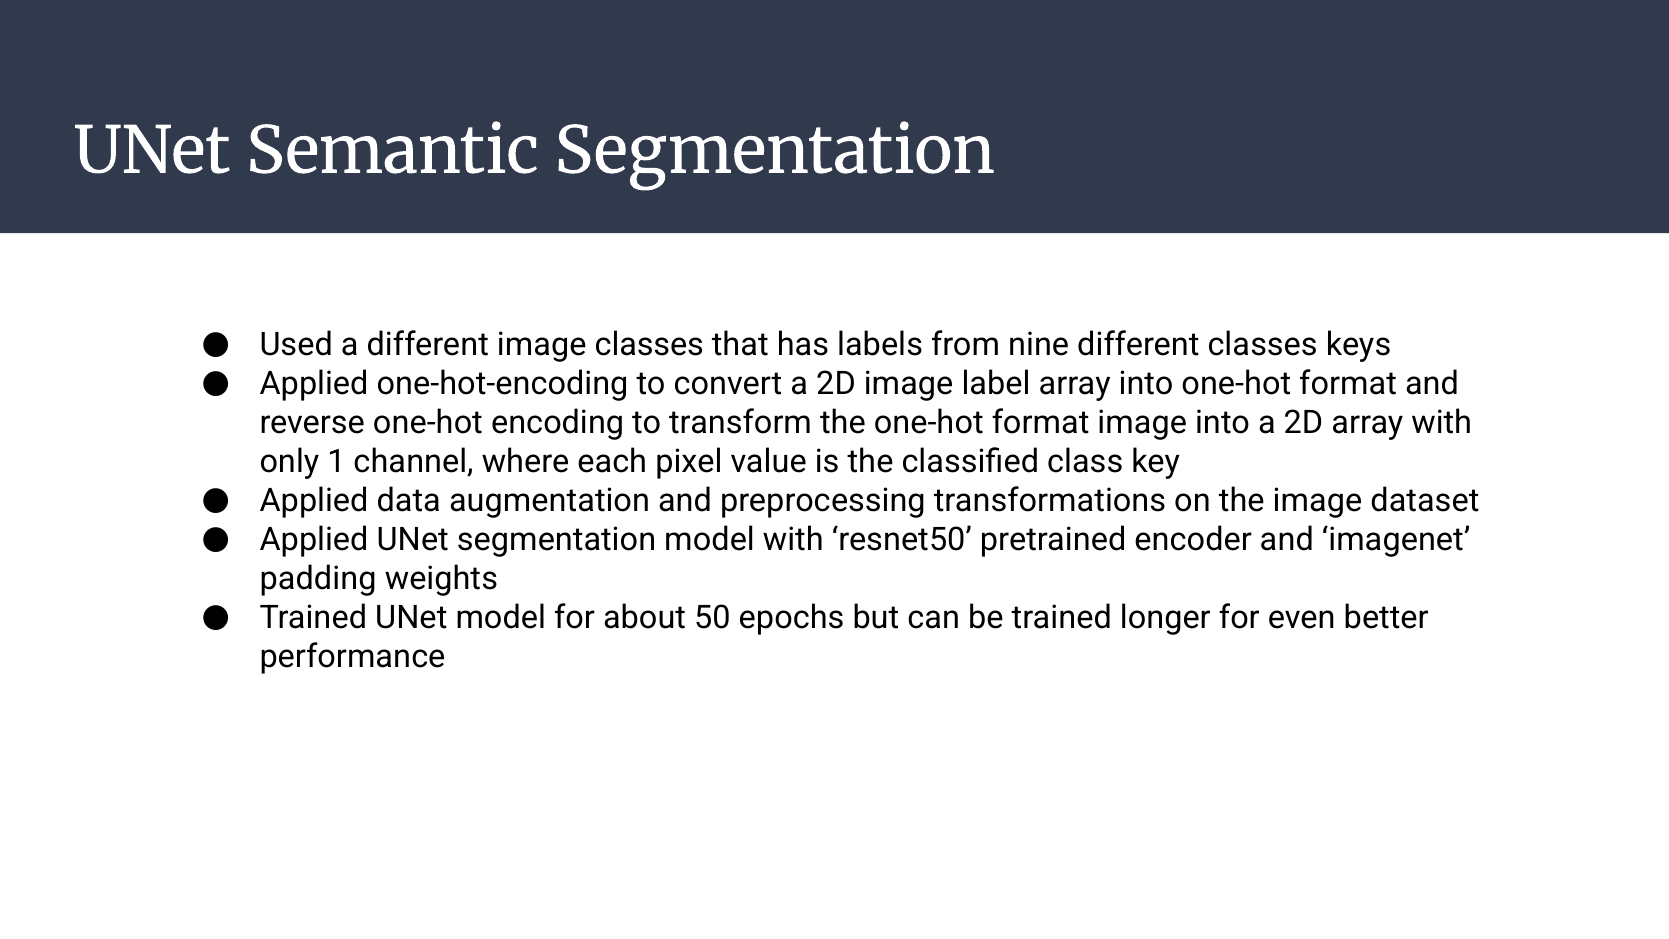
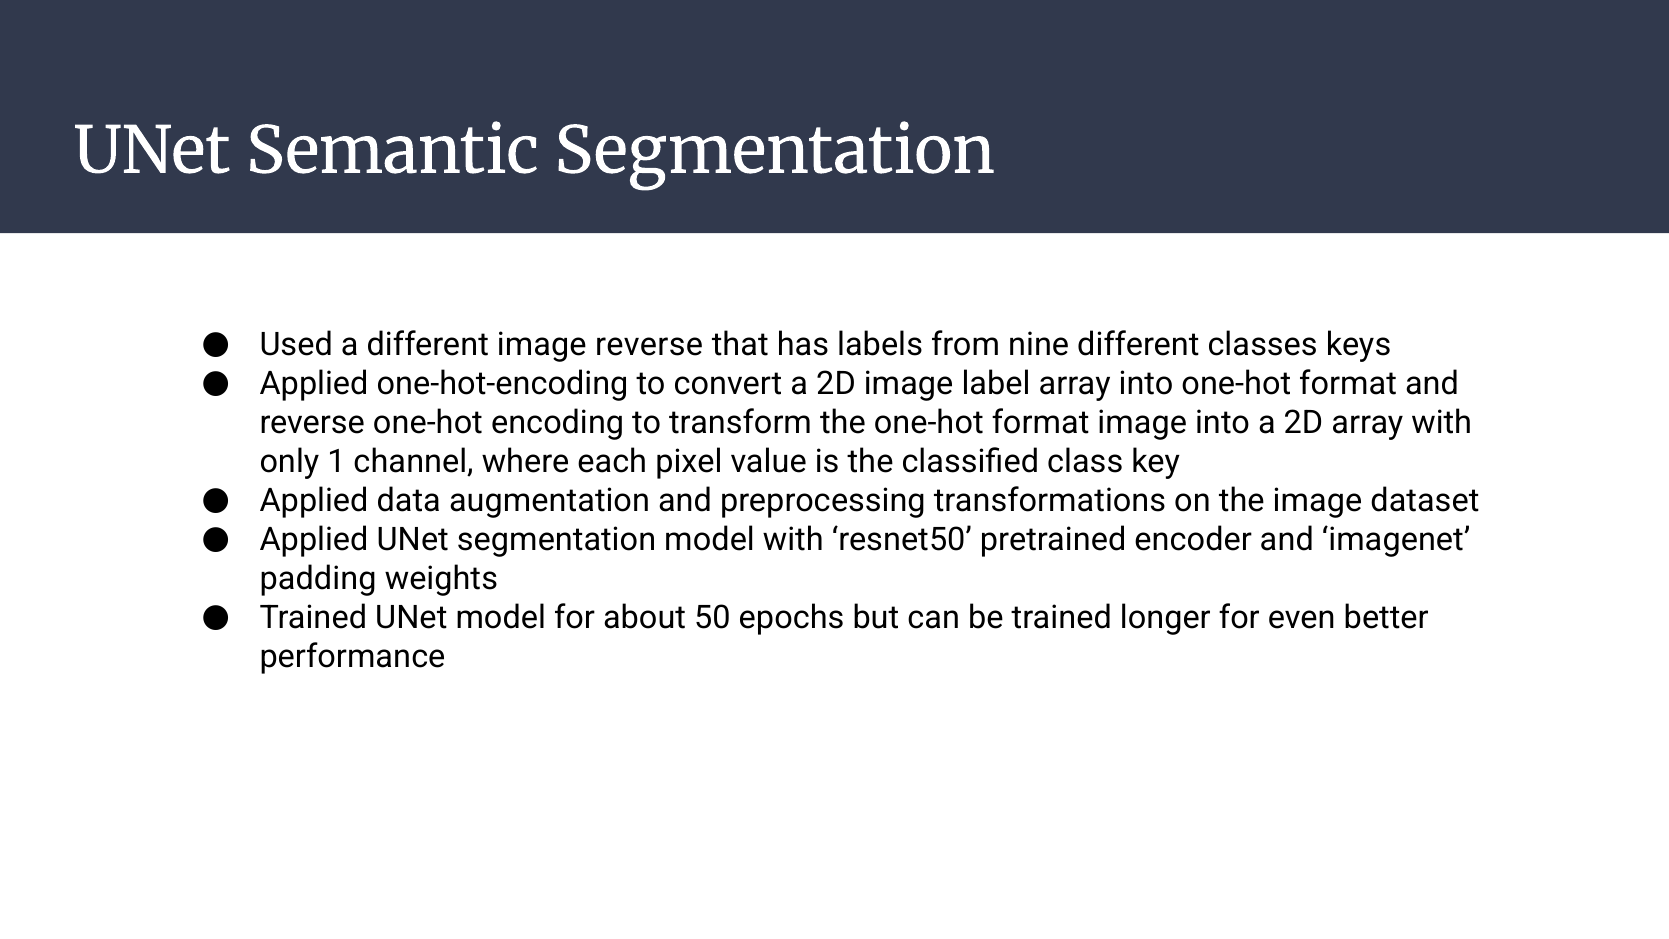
image classes: classes -> reverse
